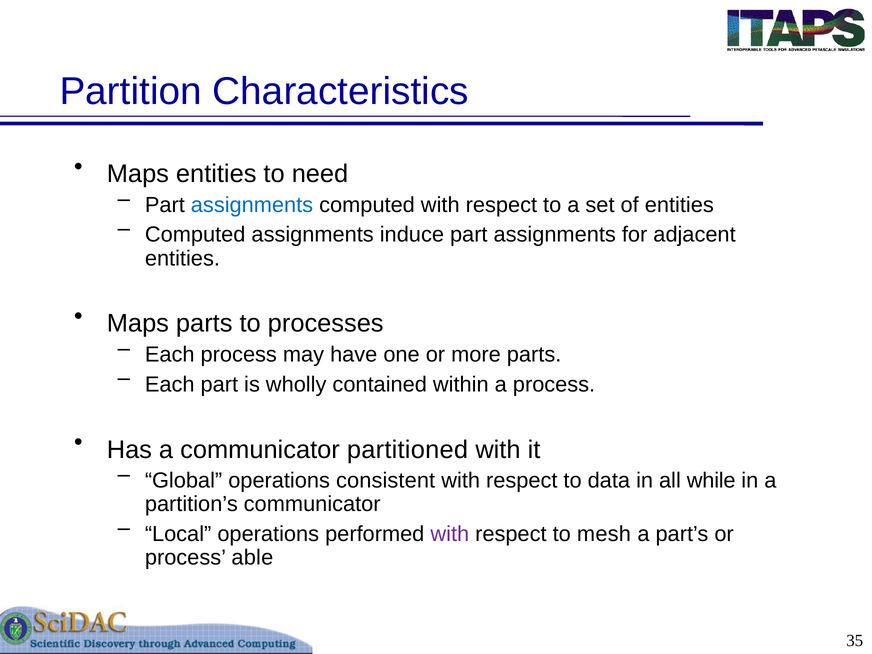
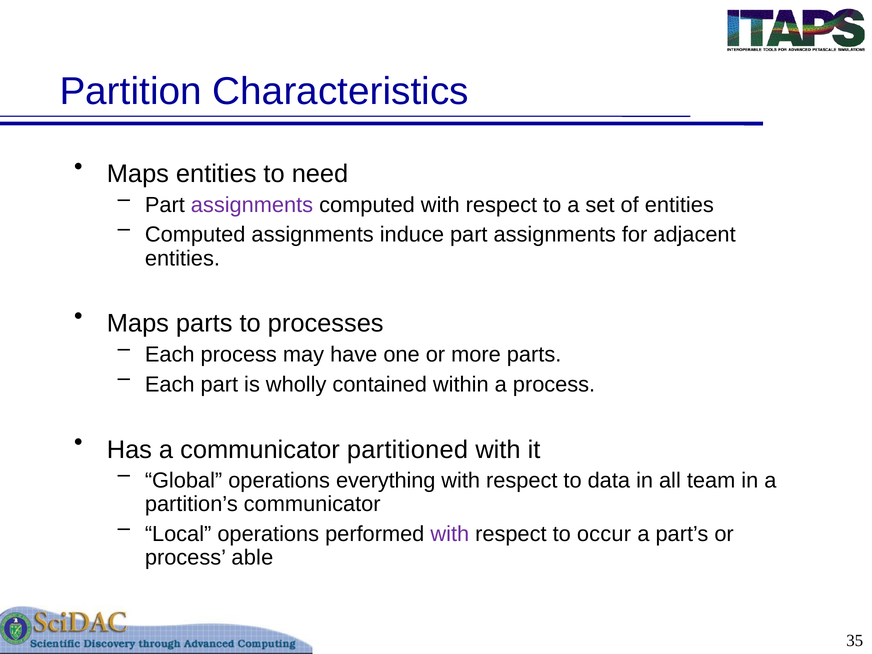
assignments at (252, 205) colour: blue -> purple
consistent: consistent -> everything
while: while -> team
mesh: mesh -> occur
